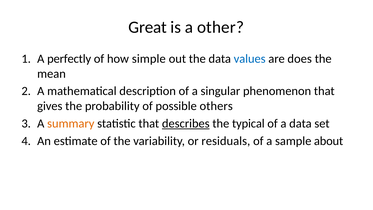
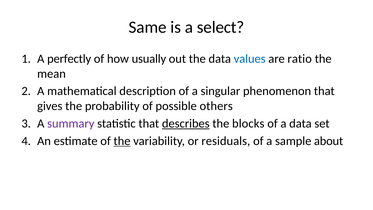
Great: Great -> Same
other: other -> select
simple: simple -> usually
does: does -> ratio
summary colour: orange -> purple
typical: typical -> blocks
the at (122, 141) underline: none -> present
